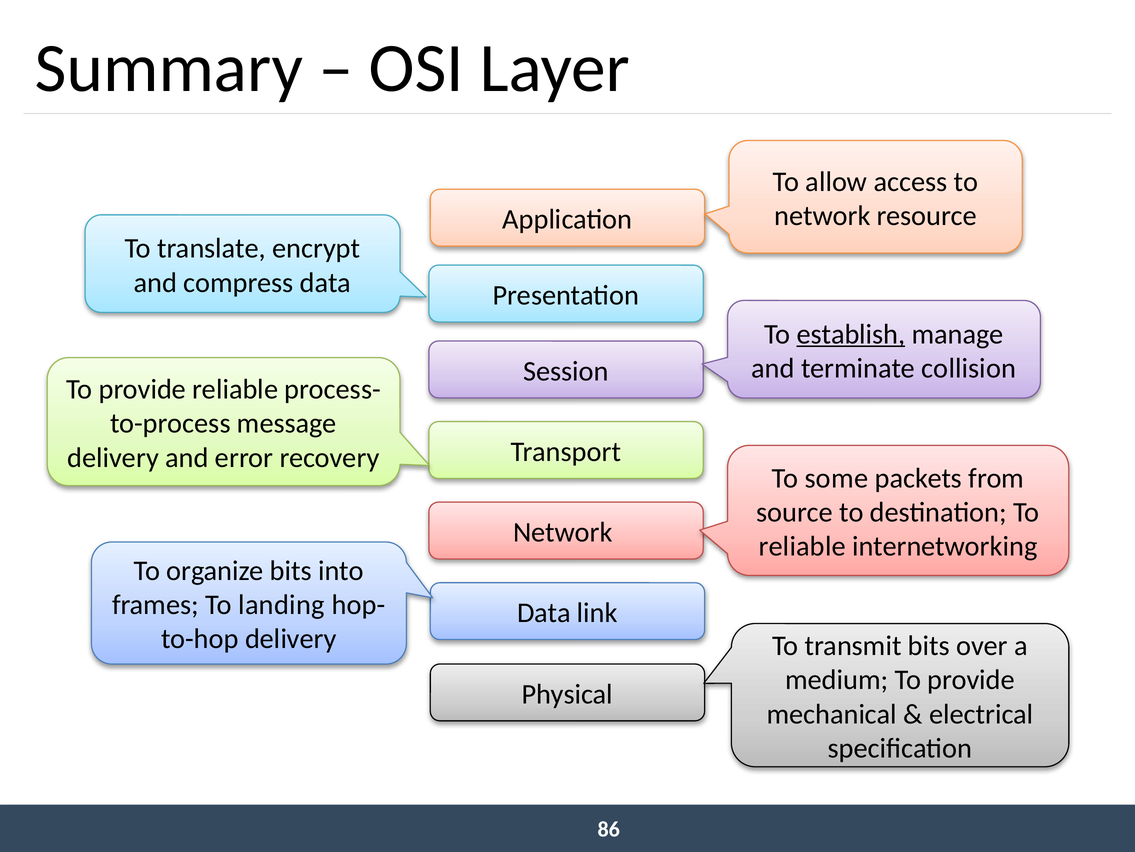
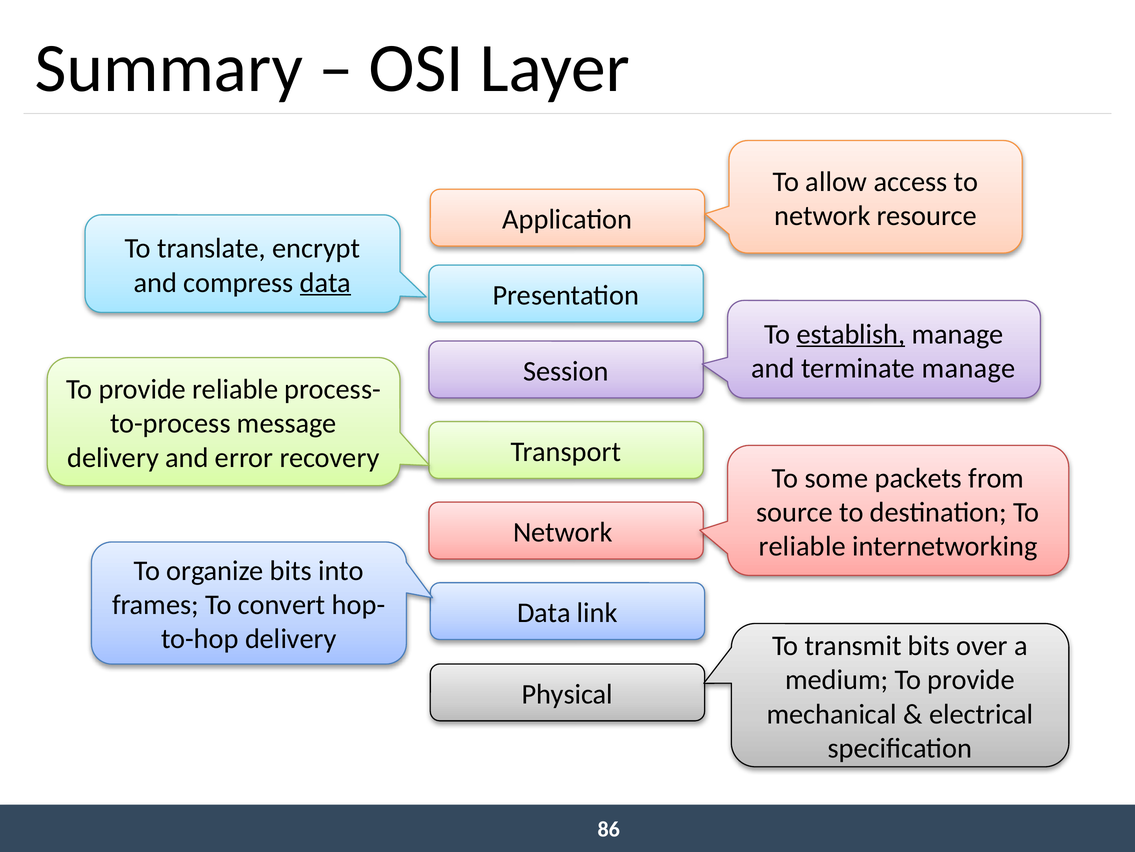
data at (325, 282) underline: none -> present
terminate collision: collision -> manage
landing: landing -> convert
